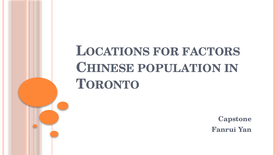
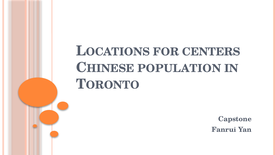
FACTORS: FACTORS -> CENTERS
